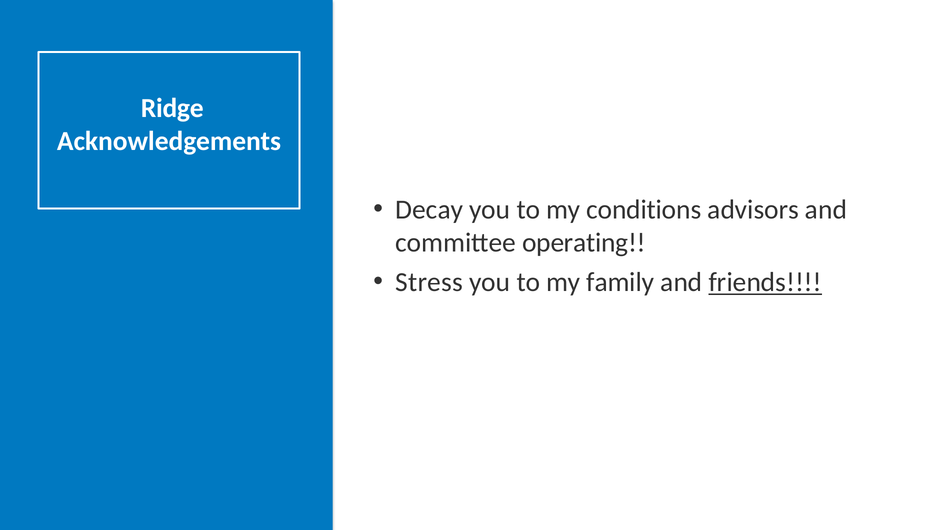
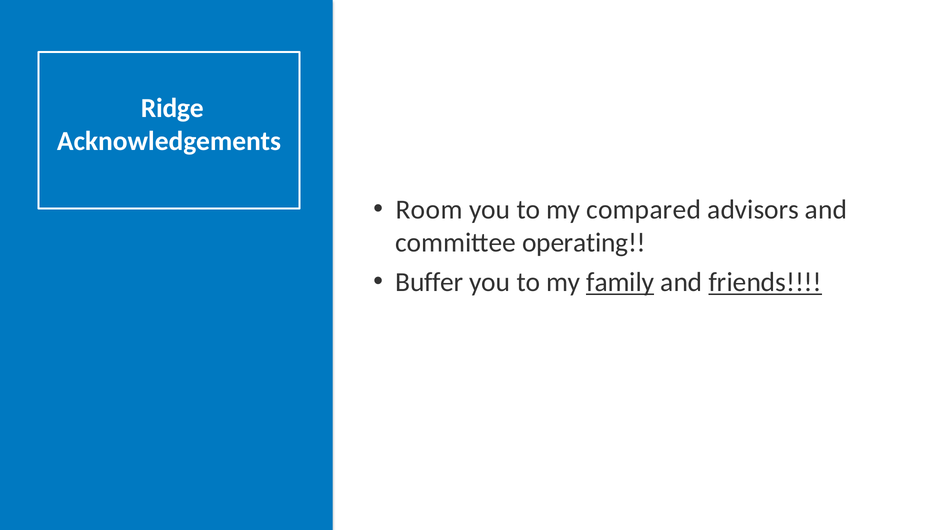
Decay: Decay -> Room
conditions: conditions -> compared
Stress: Stress -> Buffer
family underline: none -> present
